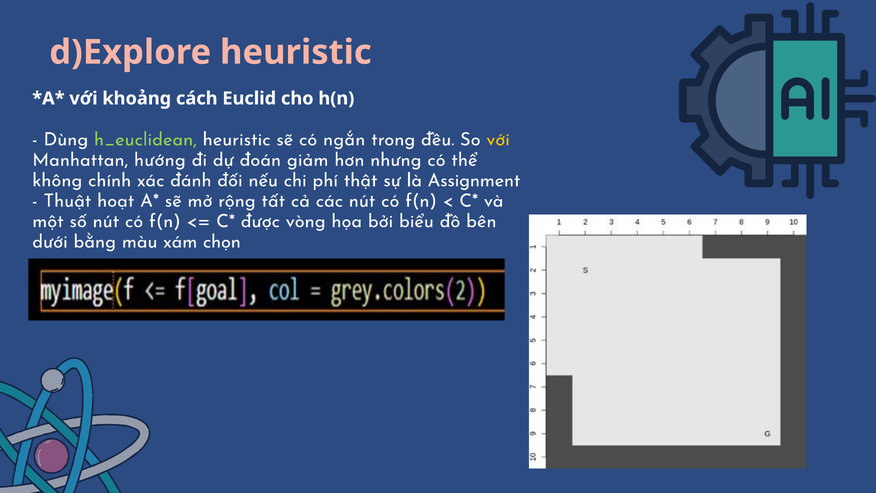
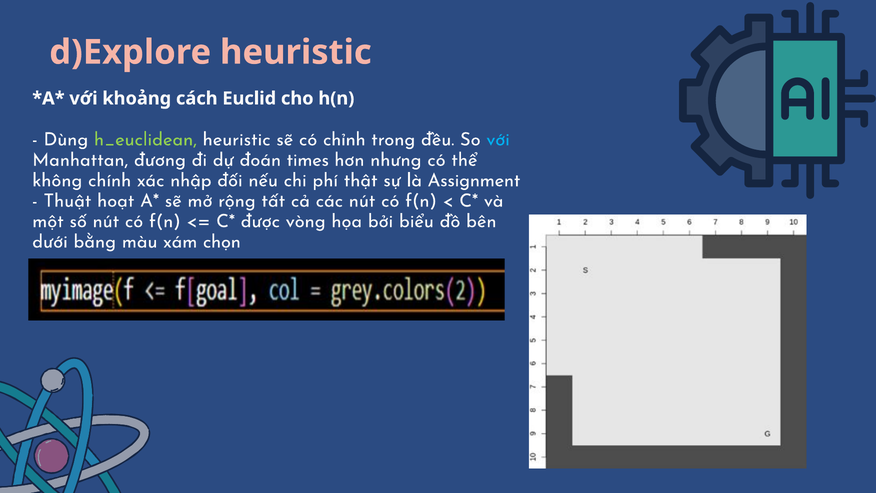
ngắn: ngắn -> chỉnh
với at (498, 139) colour: yellow -> light blue
hướng: hướng -> đương
giảm: giảm -> times
đánh: đánh -> nhập
